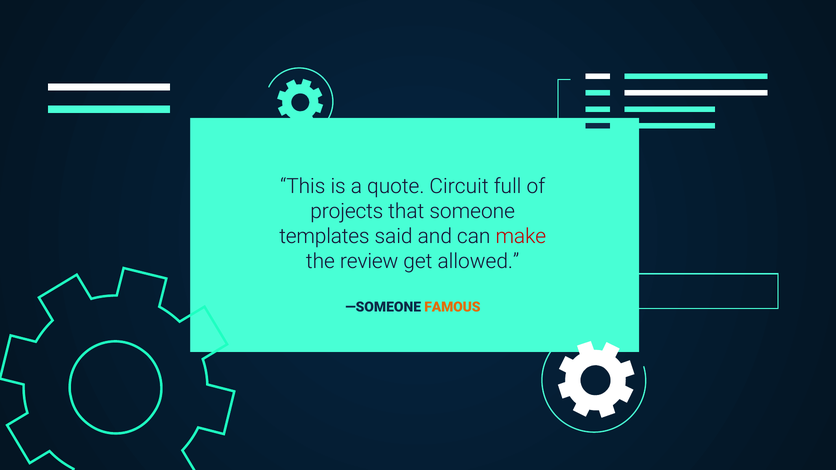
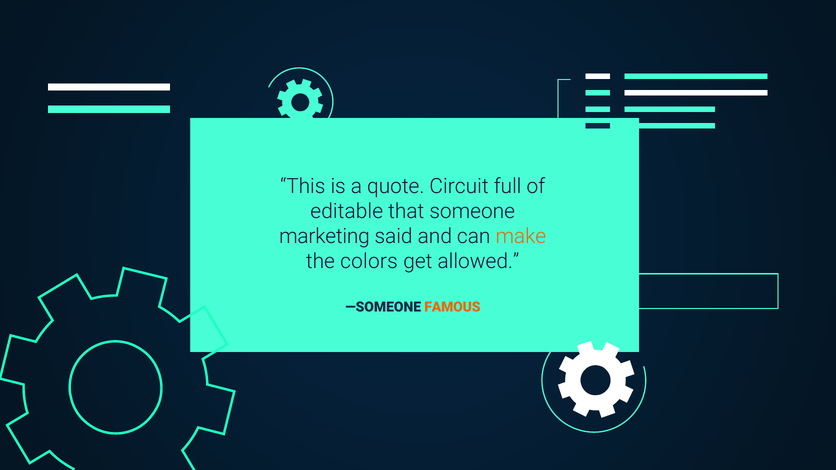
projects: projects -> editable
templates: templates -> marketing
make colour: red -> orange
review: review -> colors
